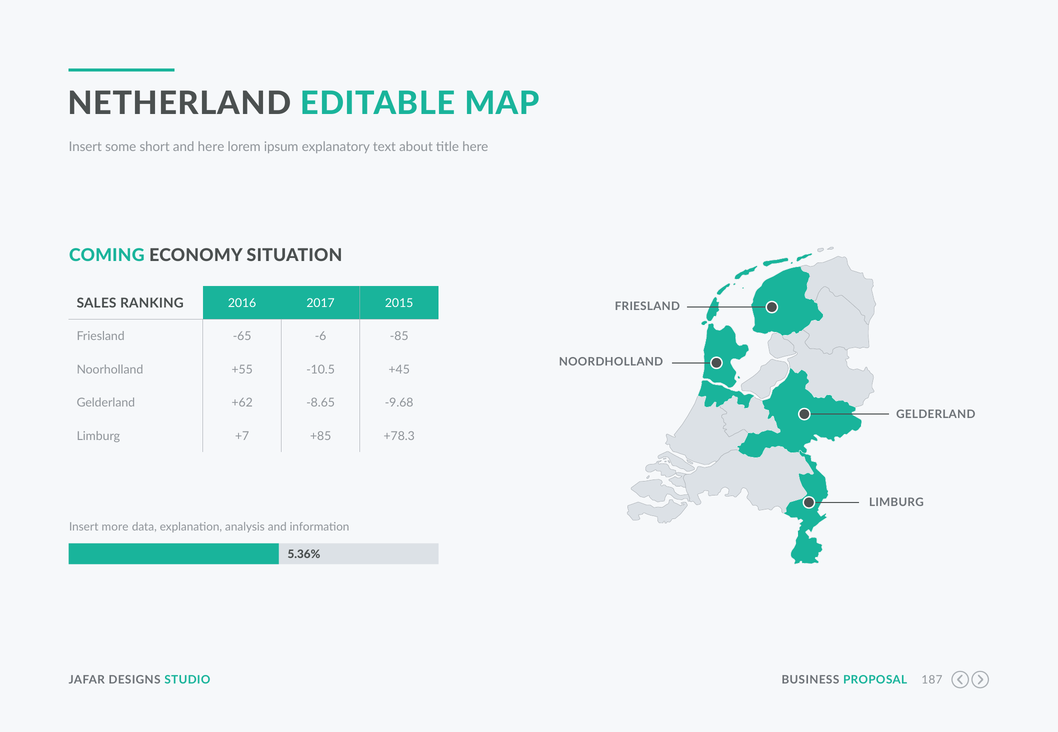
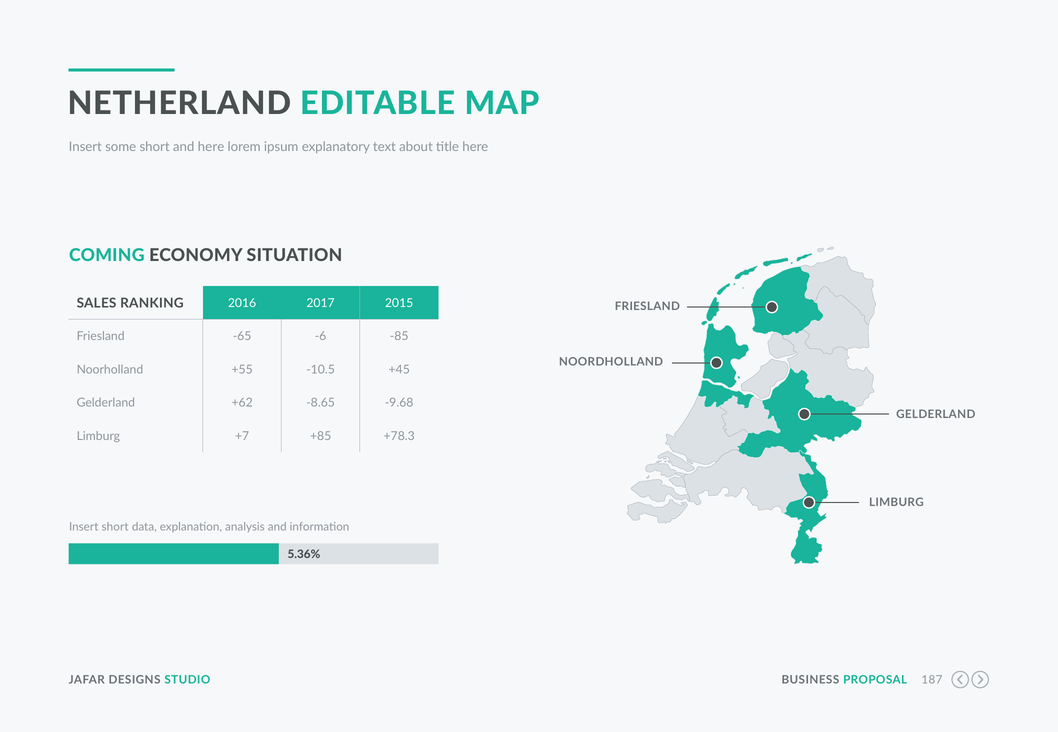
Insert more: more -> short
